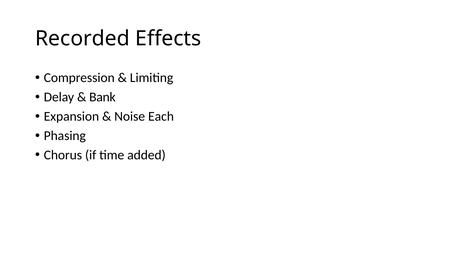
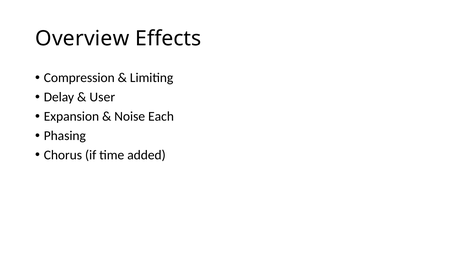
Recorded: Recorded -> Overview
Bank: Bank -> User
